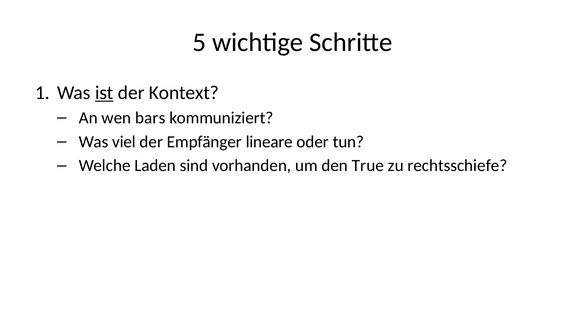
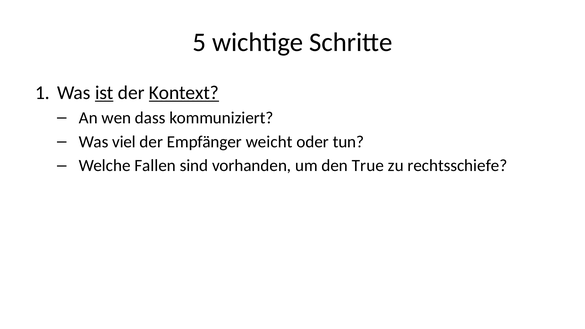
Kontext underline: none -> present
bars: bars -> dass
lineare: lineare -> weicht
Laden: Laden -> Fallen
